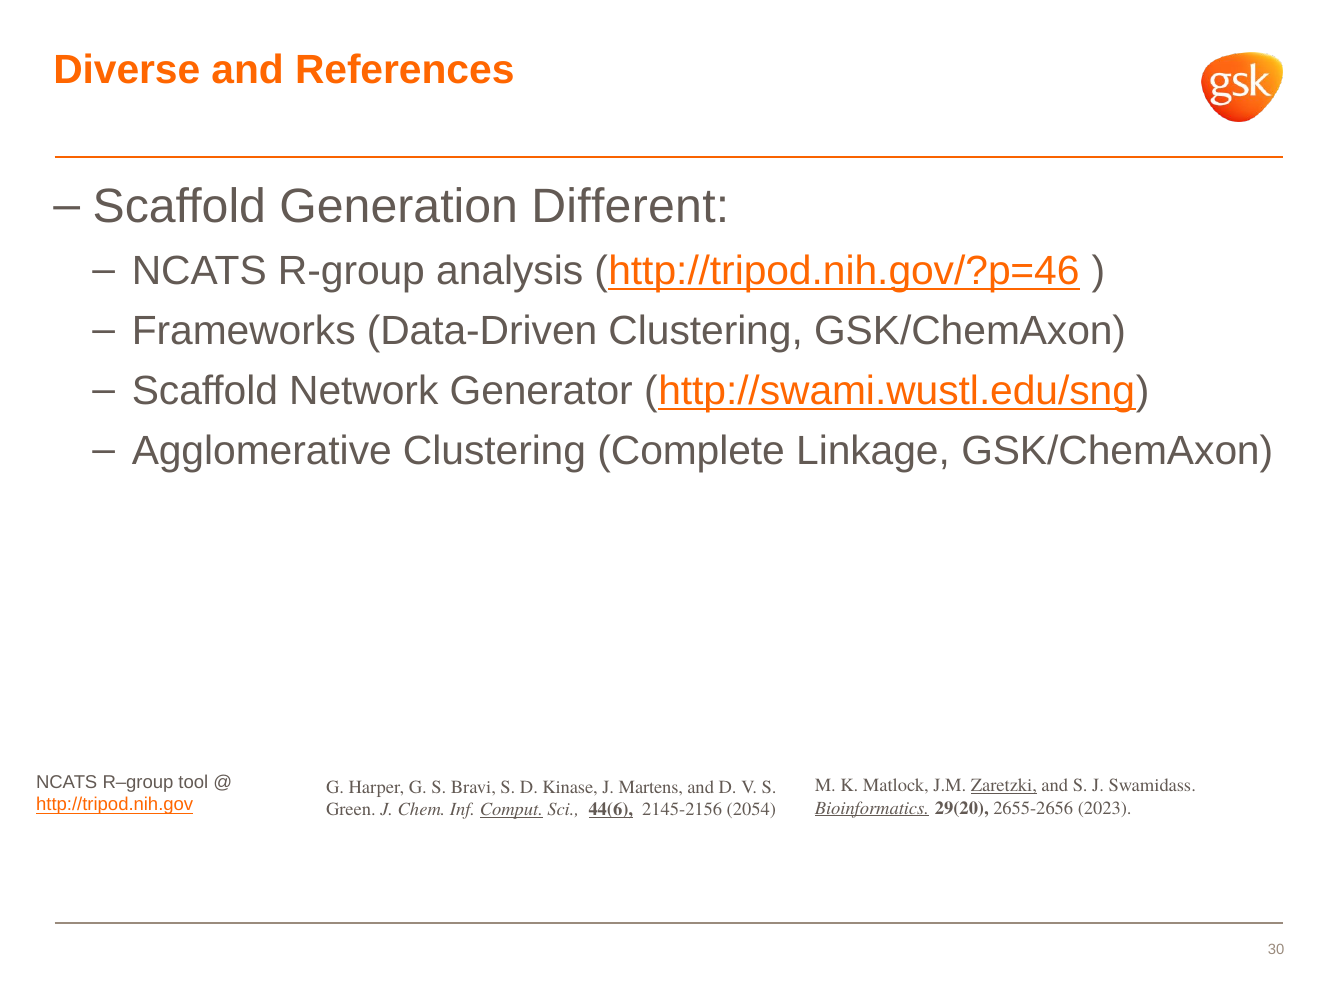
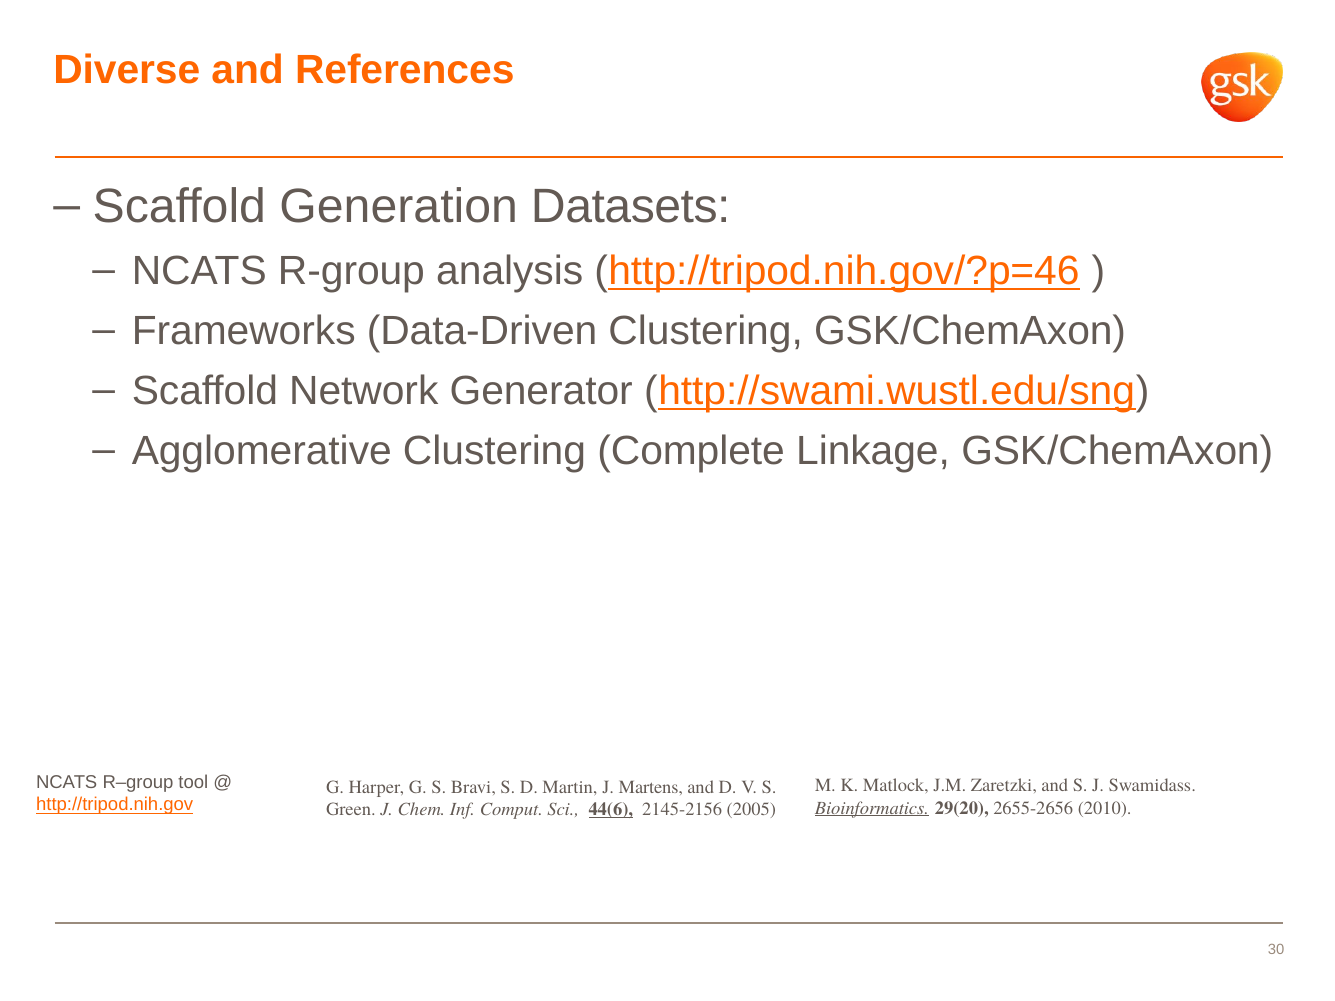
Different: Different -> Datasets
Zaretzki underline: present -> none
Kinase: Kinase -> Martin
2023: 2023 -> 2010
Comput underline: present -> none
2054: 2054 -> 2005
